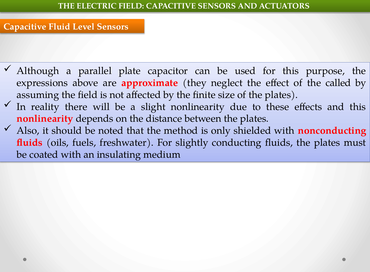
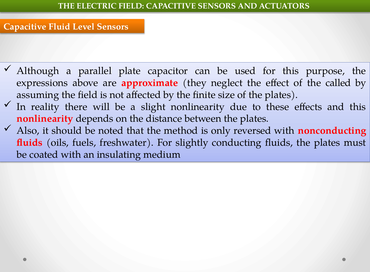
shielded: shielded -> reversed
